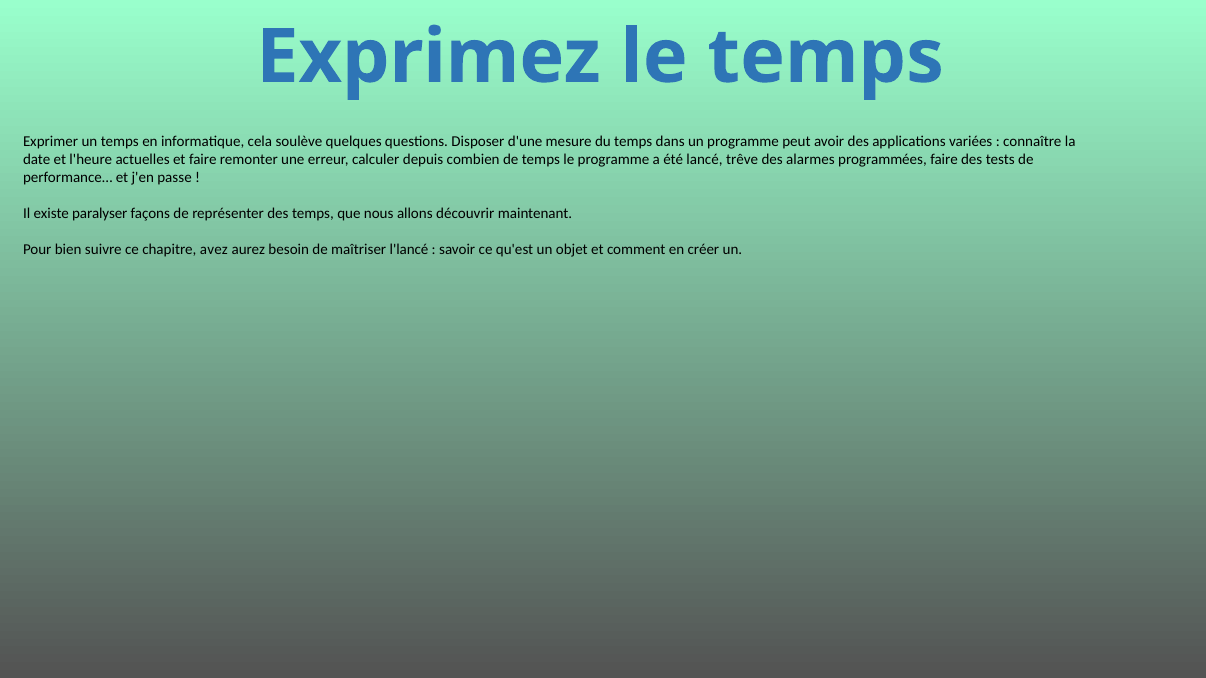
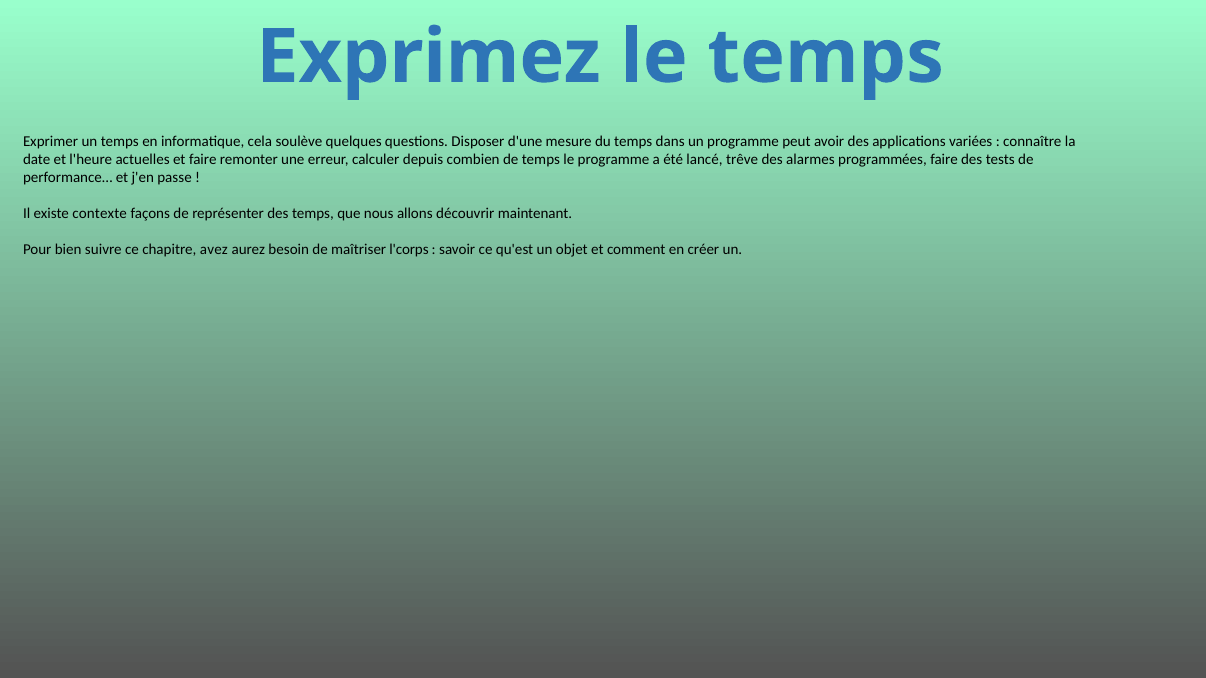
paralyser: paralyser -> contexte
l'lancé: l'lancé -> l'corps
